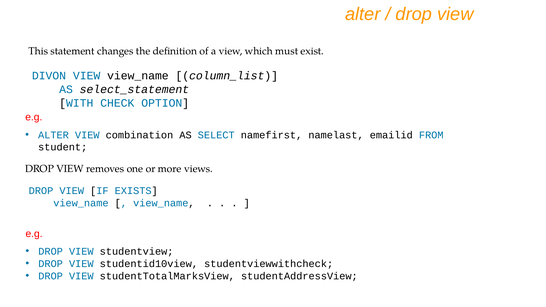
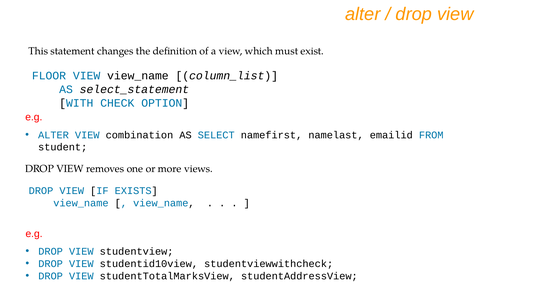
DIVON: DIVON -> FLOOR
